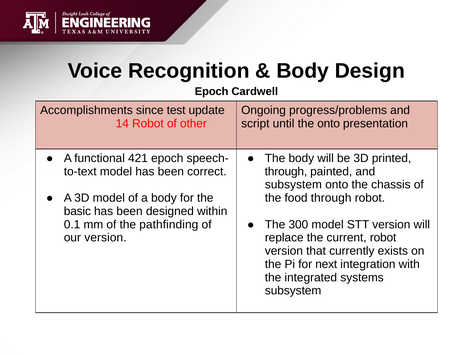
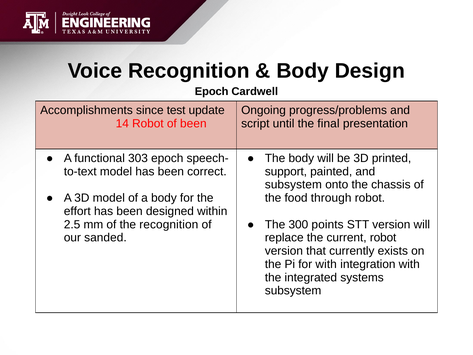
of other: other -> been
the onto: onto -> final
421: 421 -> 303
through at (286, 171): through -> support
basic: basic -> effort
300 model: model -> points
0.1: 0.1 -> 2.5
the pathfinding: pathfinding -> recognition
our version: version -> sanded
for next: next -> with
